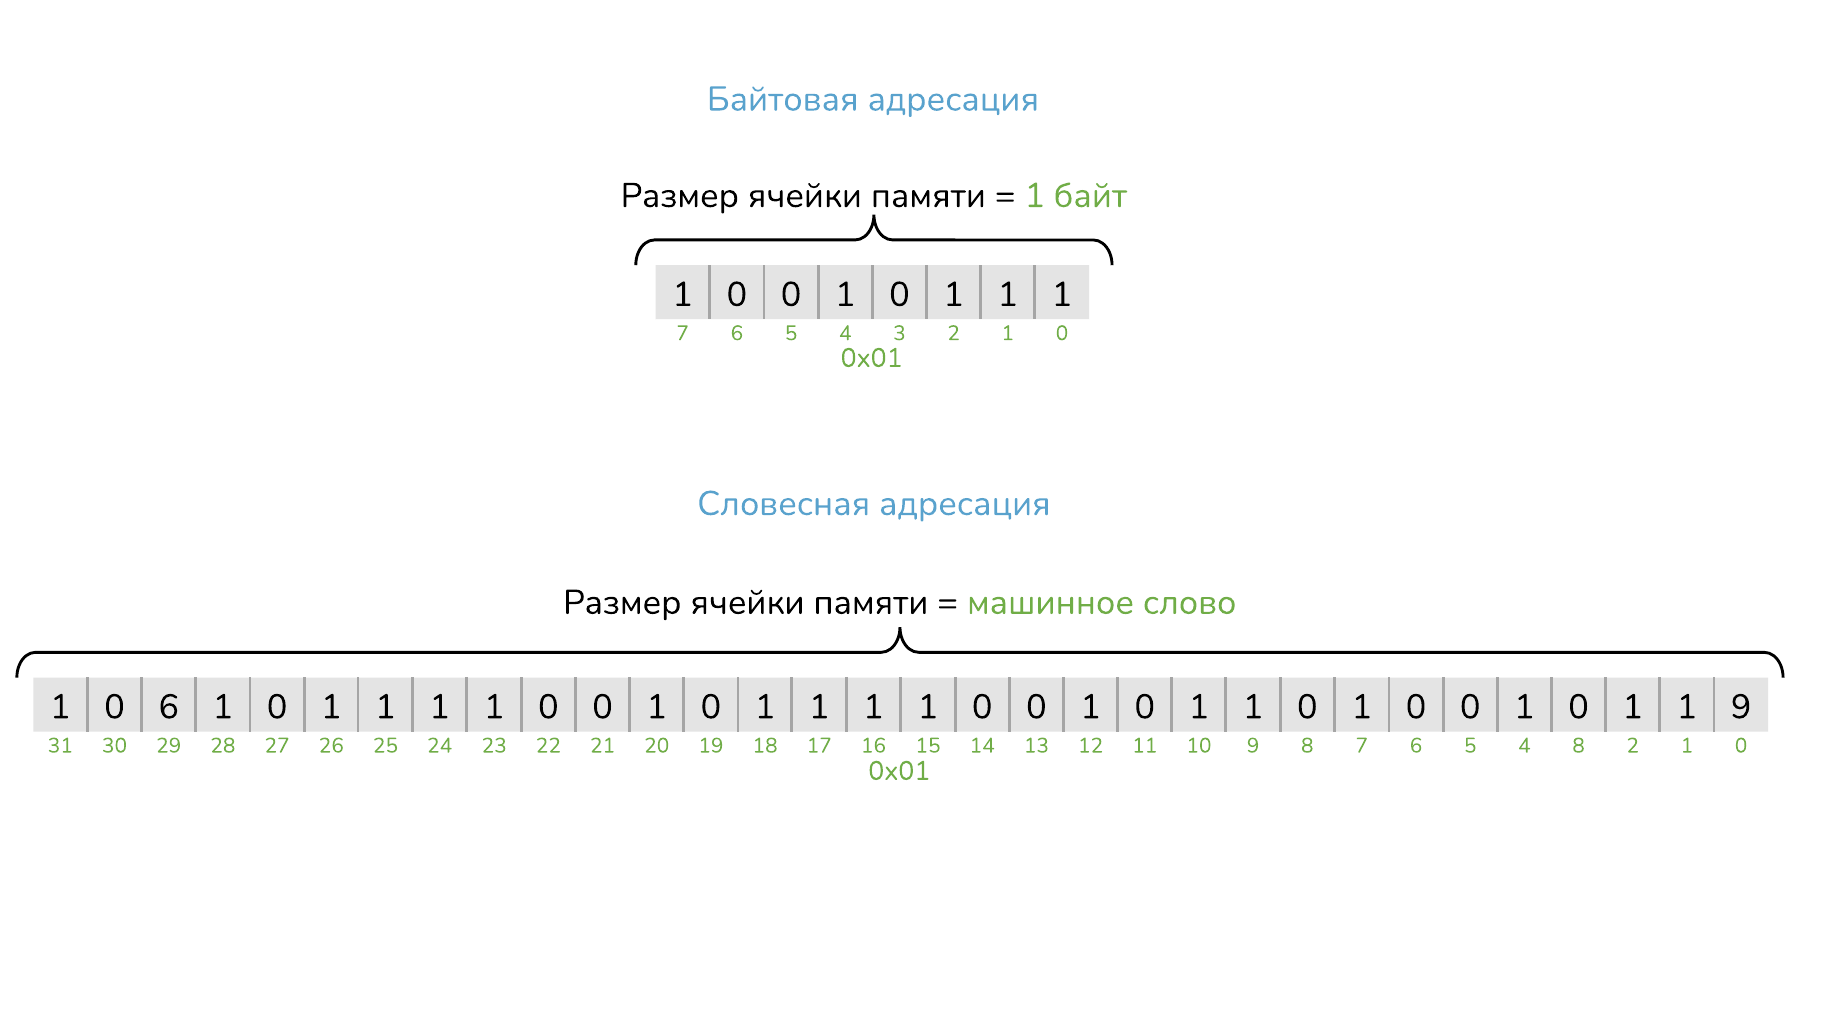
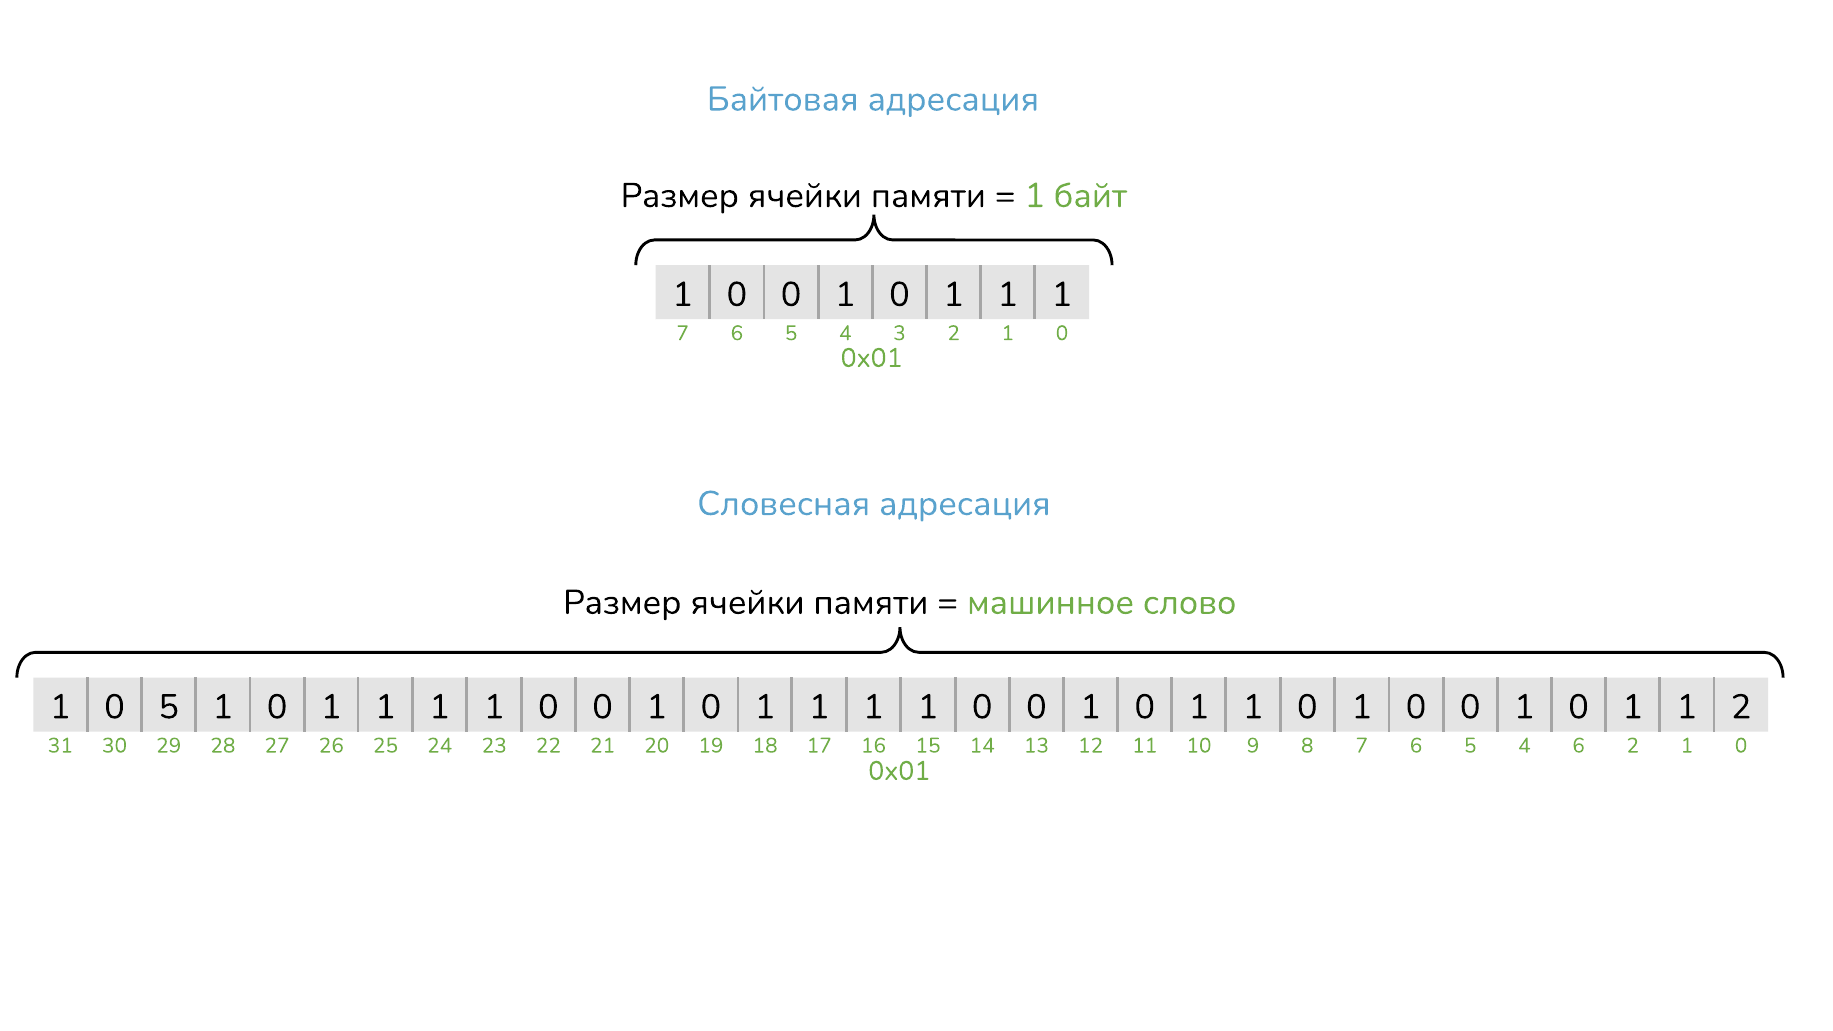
0 6: 6 -> 5
1 9: 9 -> 2
4 8: 8 -> 6
